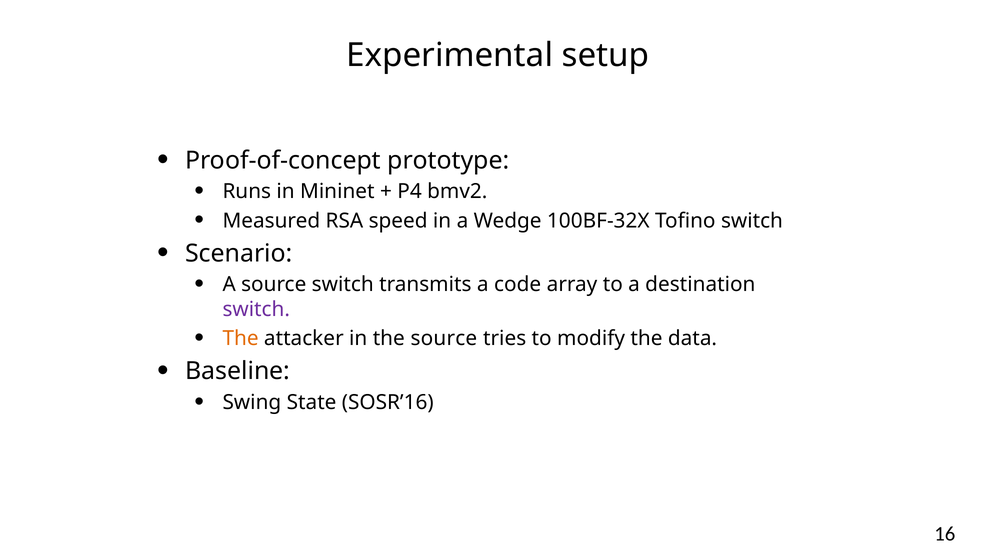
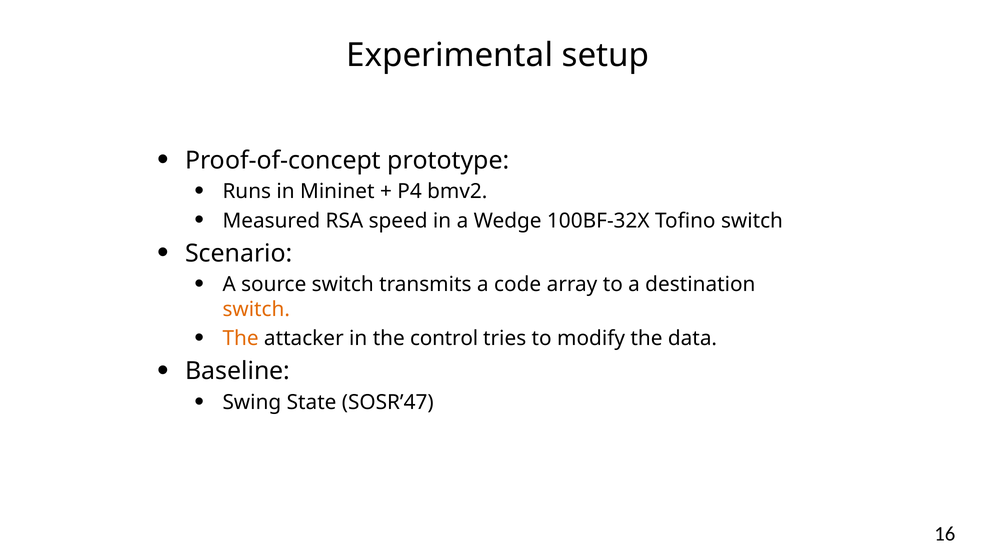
switch at (256, 310) colour: purple -> orange
the source: source -> control
SOSR’16: SOSR’16 -> SOSR’47
